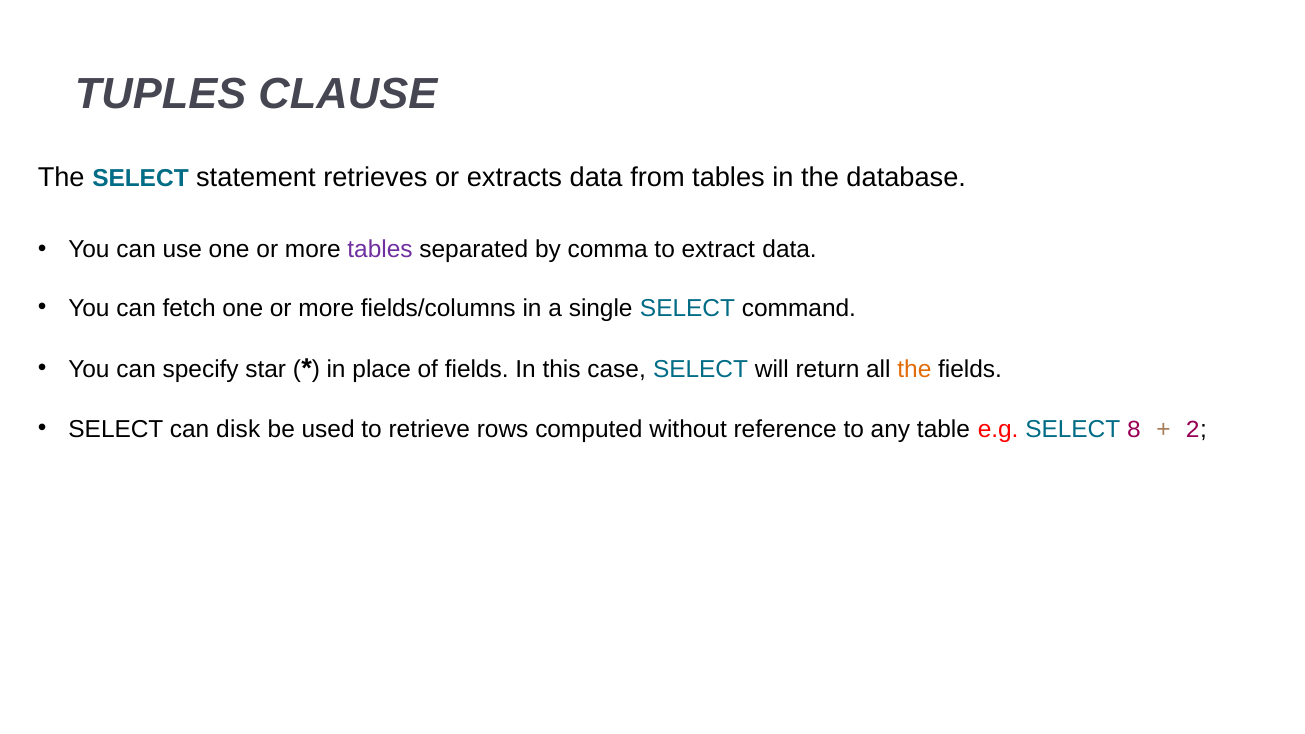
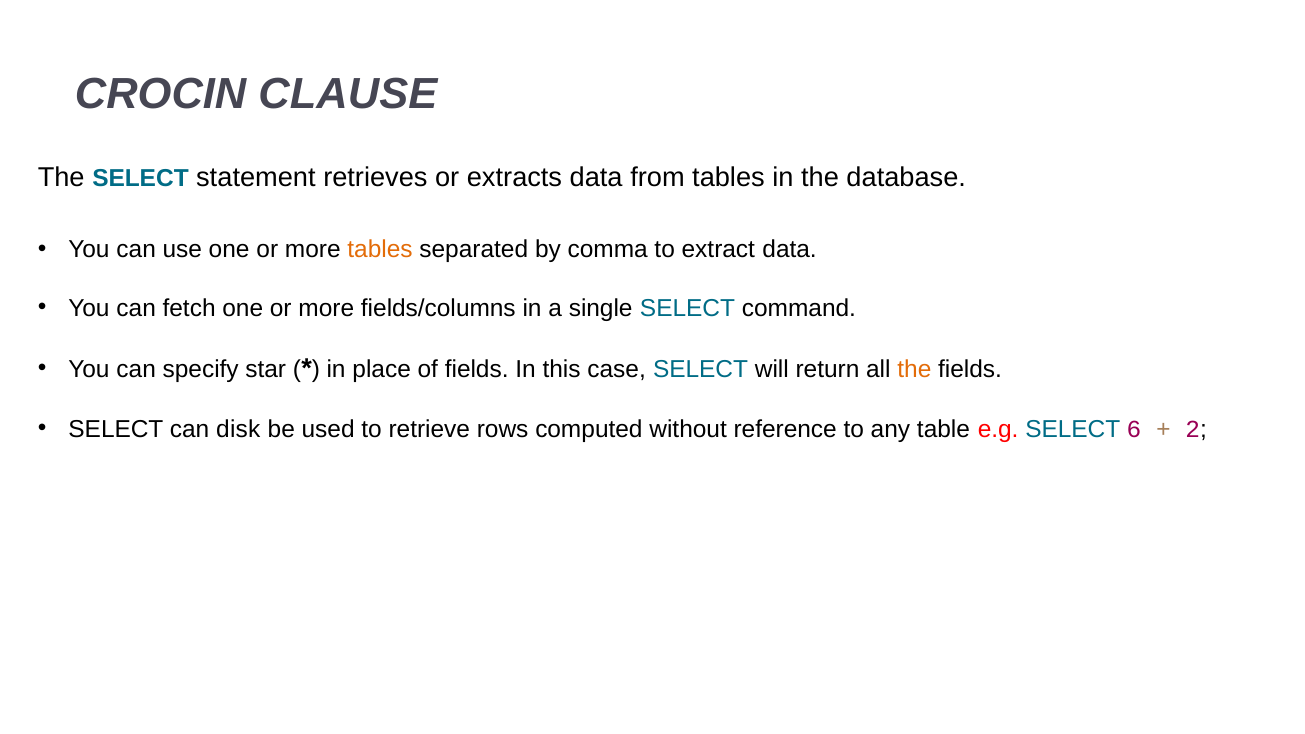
TUPLES: TUPLES -> CROCIN
tables at (380, 250) colour: purple -> orange
8: 8 -> 6
